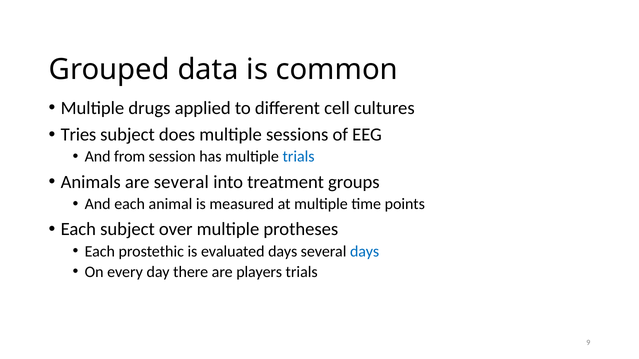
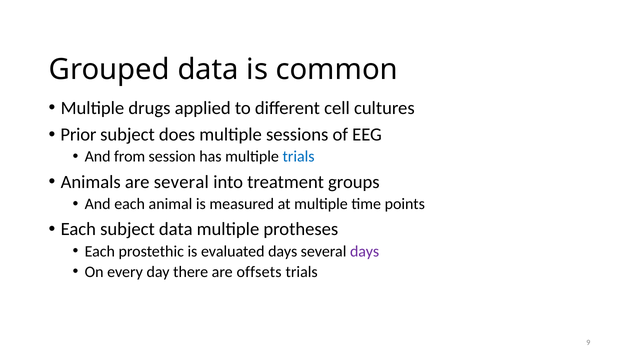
Tries: Tries -> Prior
subject over: over -> data
days at (365, 252) colour: blue -> purple
players: players -> offsets
